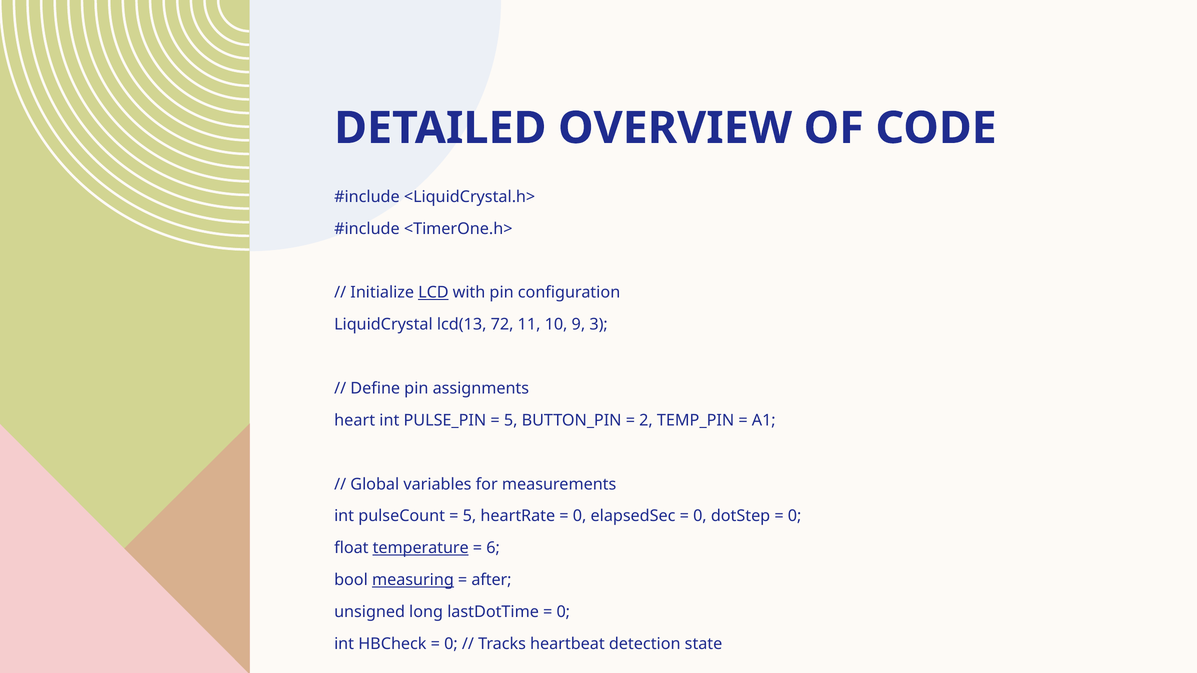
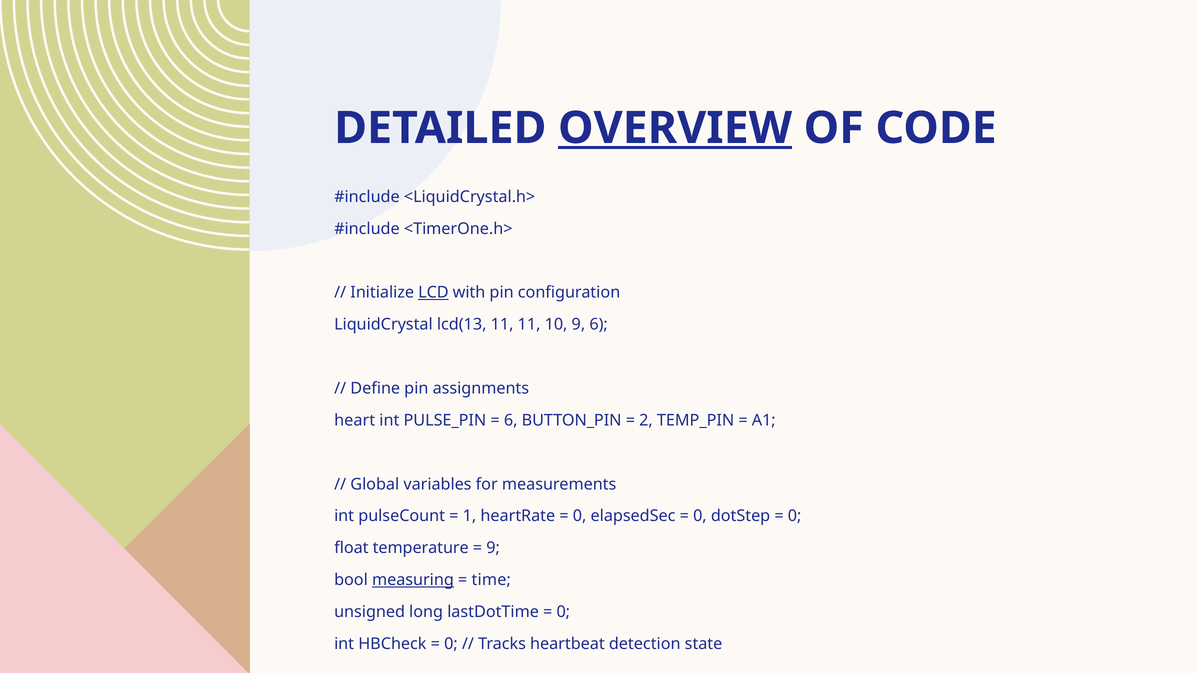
OVERVIEW underline: none -> present
lcd(13 72: 72 -> 11
9 3: 3 -> 6
5 at (511, 421): 5 -> 6
5 at (470, 516): 5 -> 1
temperature underline: present -> none
6 at (493, 548): 6 -> 9
after: after -> time
